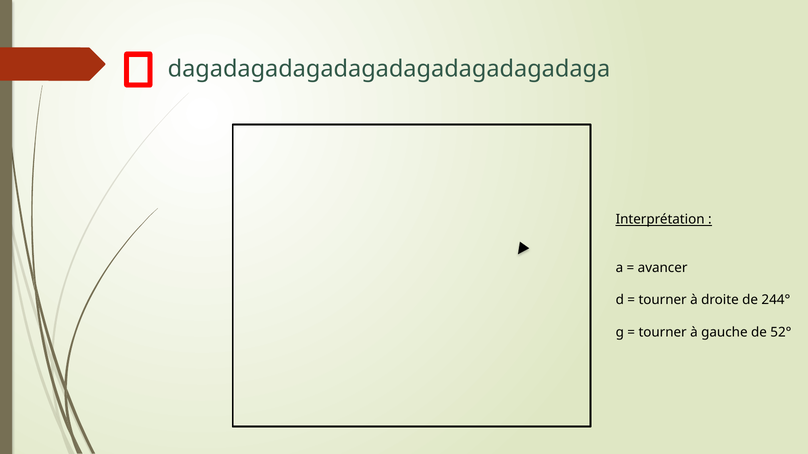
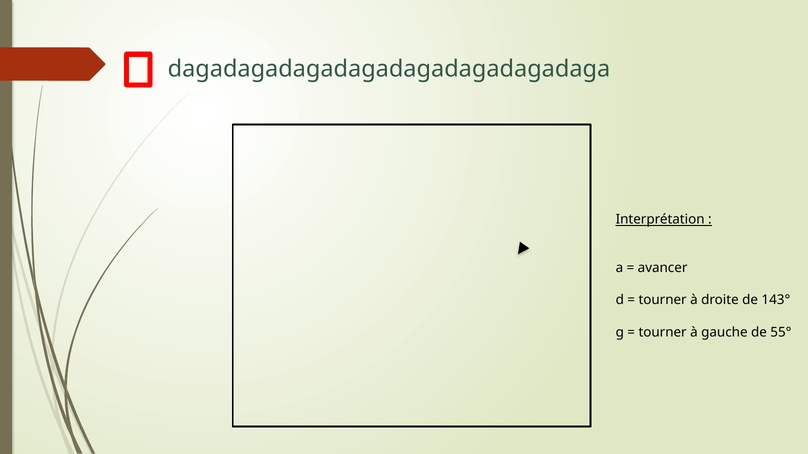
244°: 244° -> 143°
52°: 52° -> 55°
